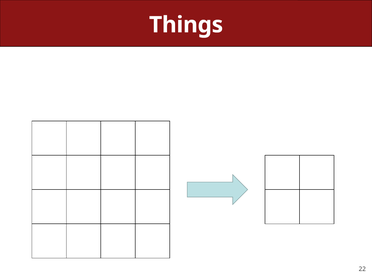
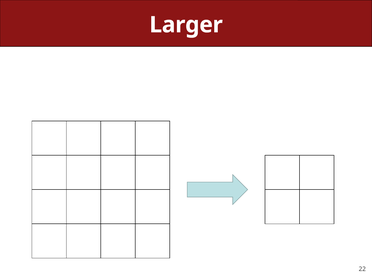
Things: Things -> Larger
